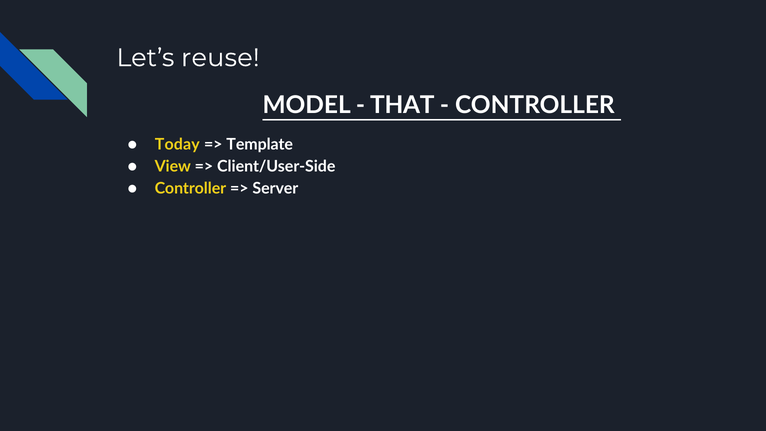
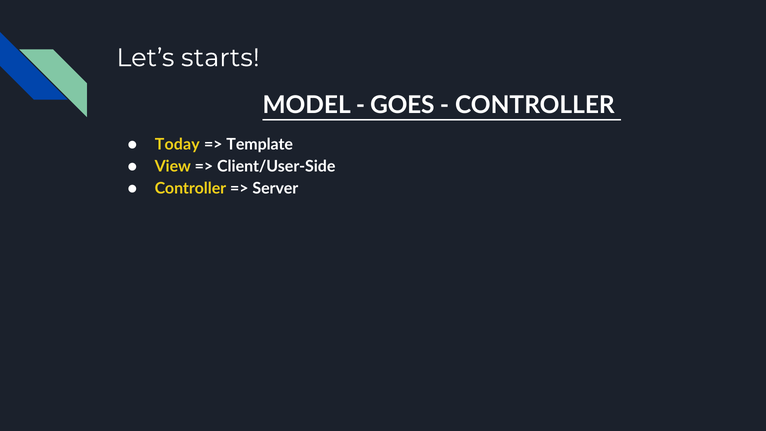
reuse: reuse -> starts
THAT: THAT -> GOES
